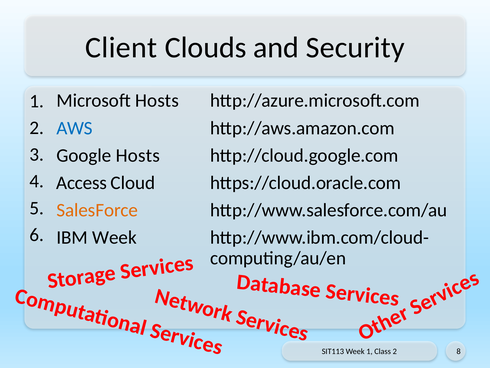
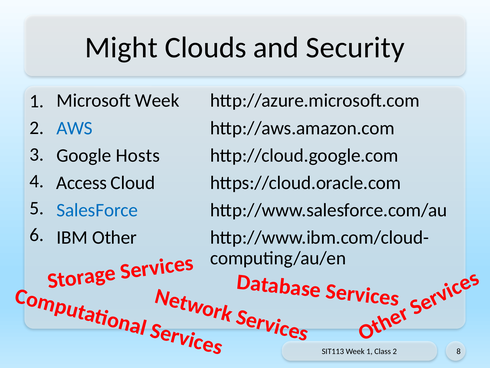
Client: Client -> Might
Microsoft Hosts: Hosts -> Week
SalesForce colour: orange -> blue
IBM Week: Week -> Other
